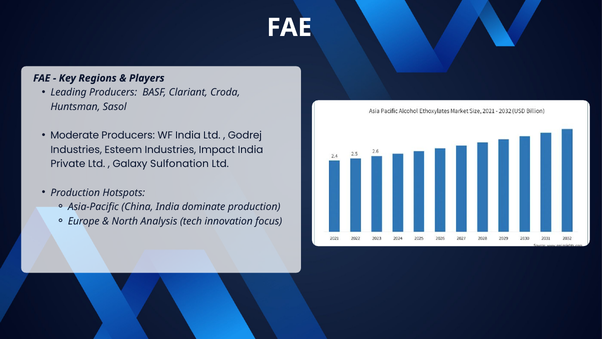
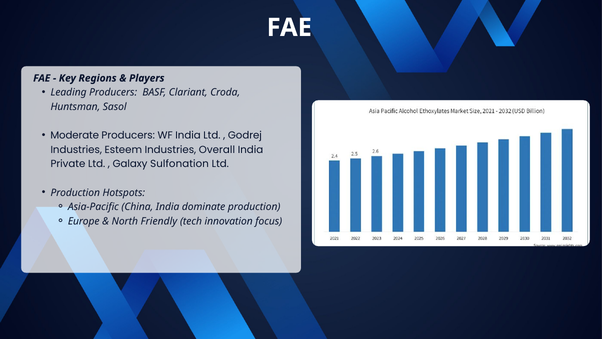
Impact: Impact -> Overall
Analysis: Analysis -> Friendly
